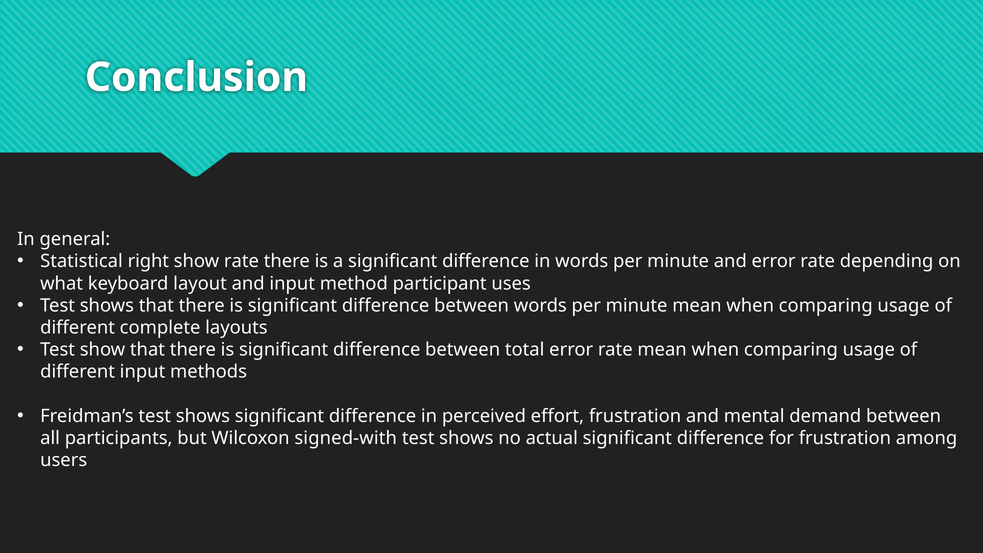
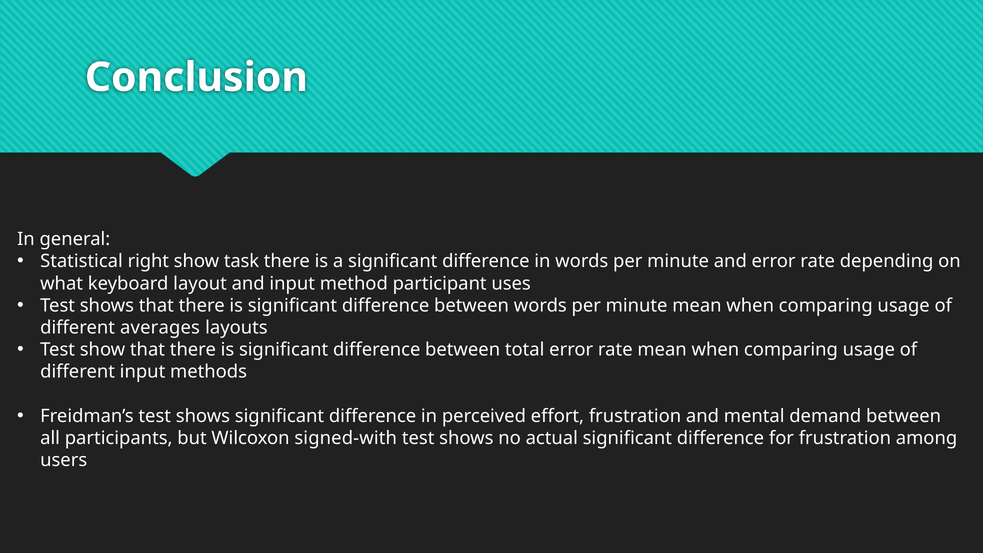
show rate: rate -> task
complete: complete -> averages
